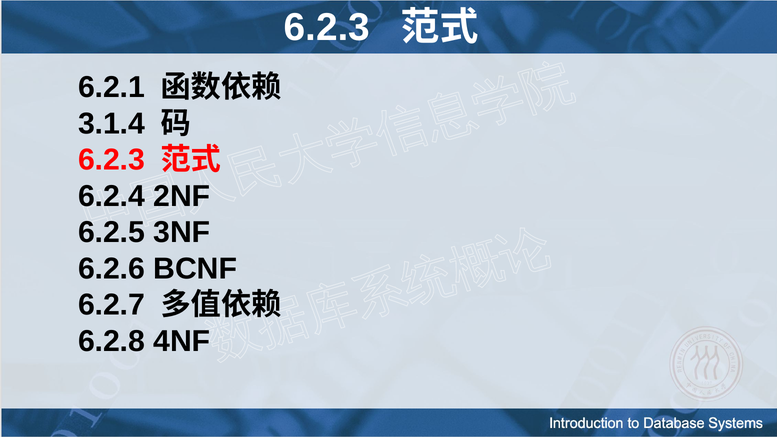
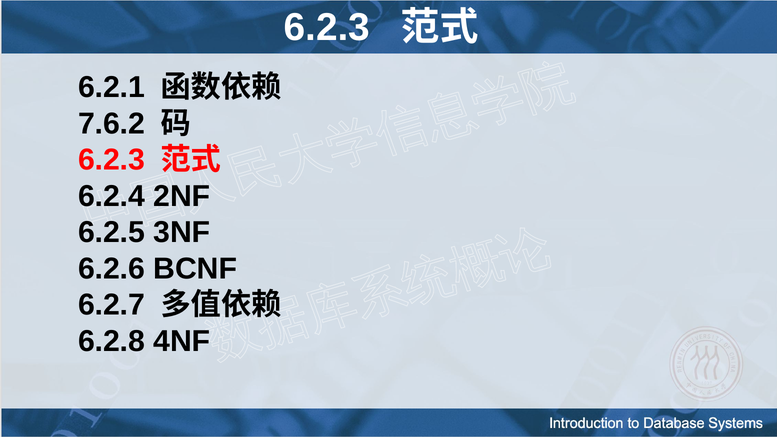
3.1.4: 3.1.4 -> 7.6.2
